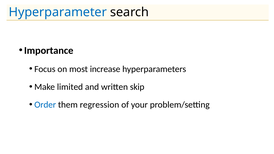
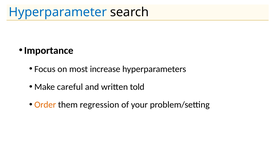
limited: limited -> careful
skip: skip -> told
Order colour: blue -> orange
